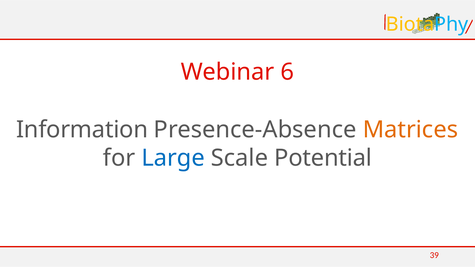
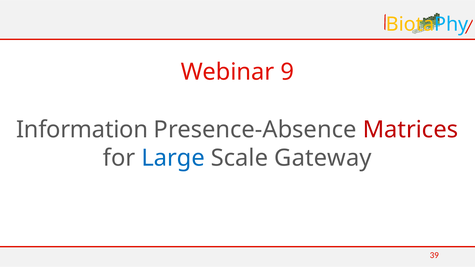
6: 6 -> 9
Matrices colour: orange -> red
Potential: Potential -> Gateway
